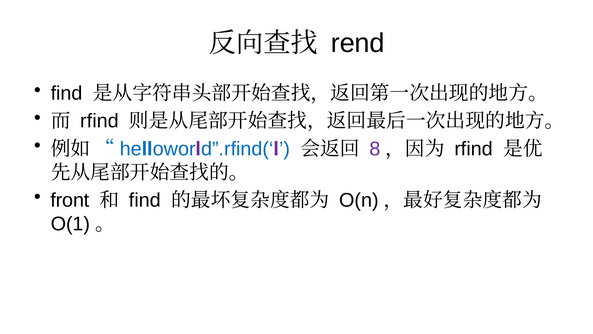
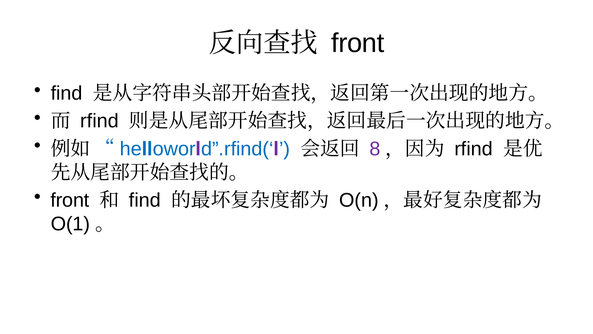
rend at (358, 43): rend -> front
